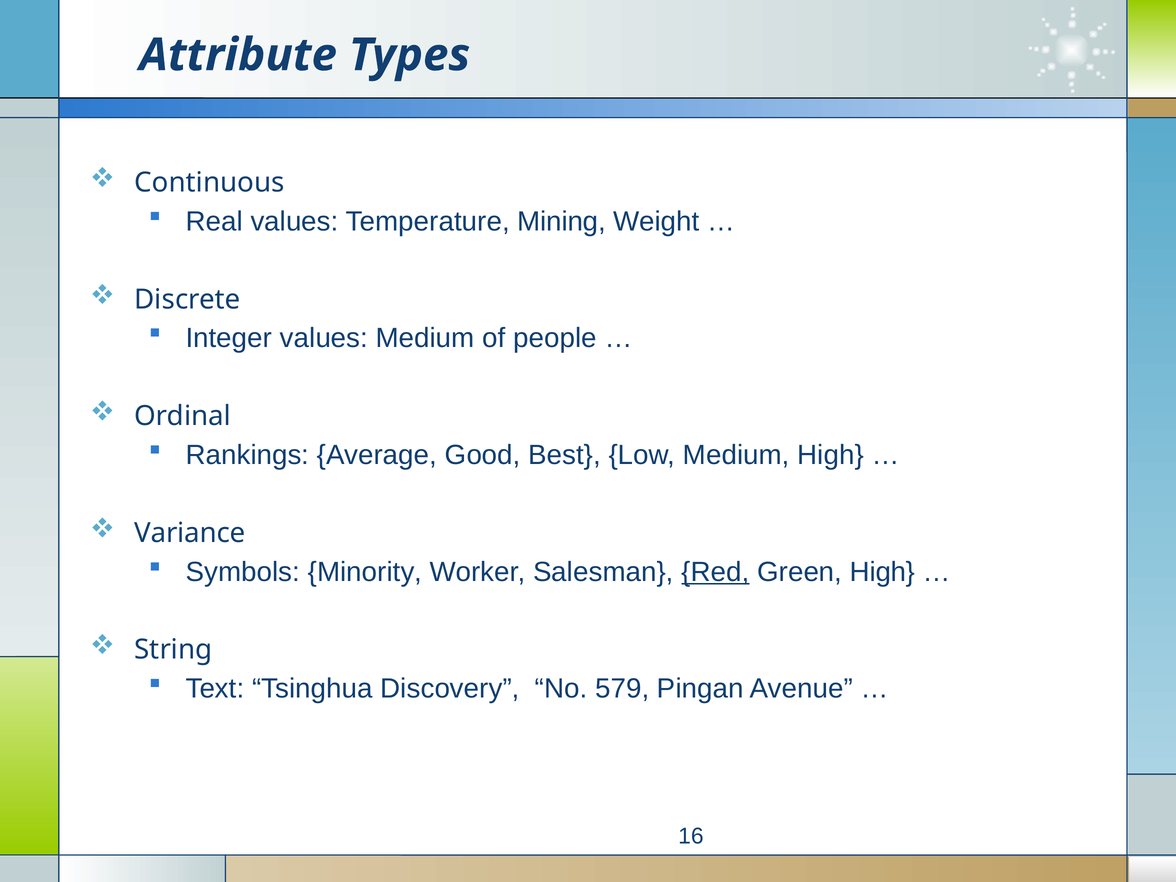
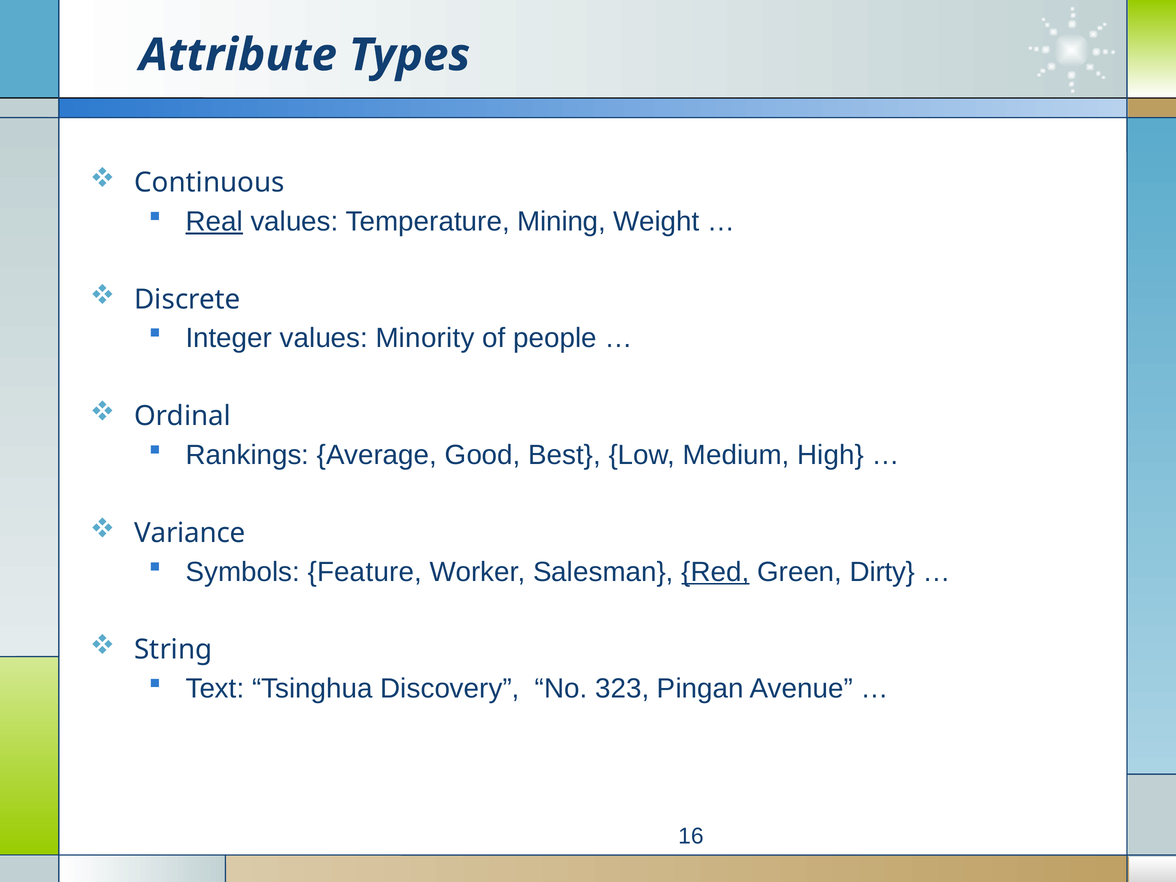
Real underline: none -> present
values Medium: Medium -> Minority
Minority: Minority -> Feature
Green High: High -> Dirty
579: 579 -> 323
